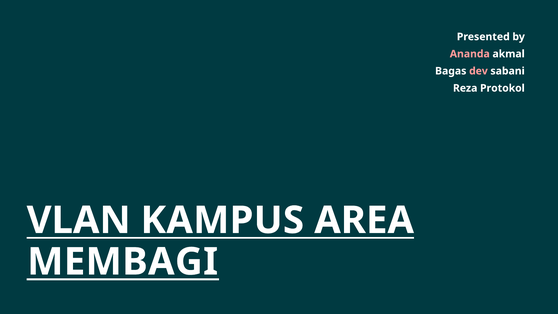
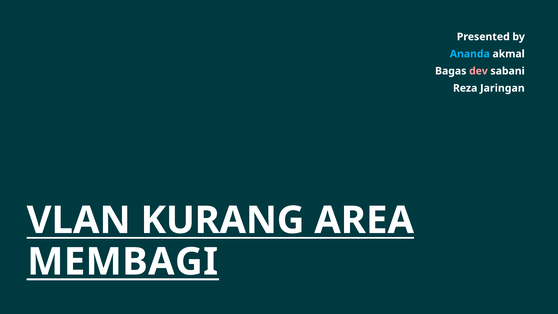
Ananda colour: pink -> light blue
Protokol: Protokol -> Jaringan
KAMPUS: KAMPUS -> KURANG
